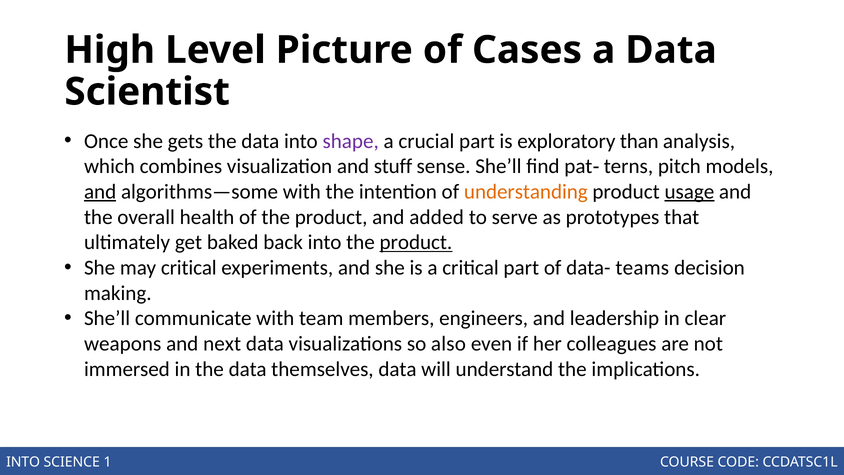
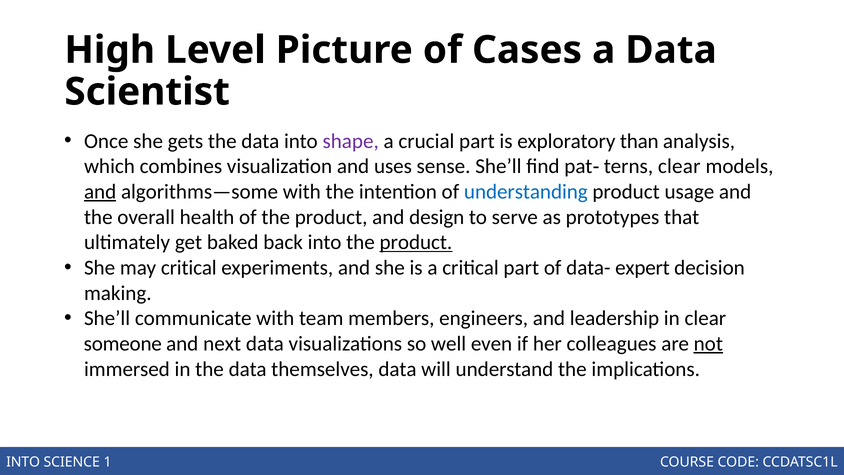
stuff: stuff -> uses
terns pitch: pitch -> clear
understanding colour: orange -> blue
usage underline: present -> none
added: added -> design
teams: teams -> expert
weapons: weapons -> someone
also: also -> well
not underline: none -> present
